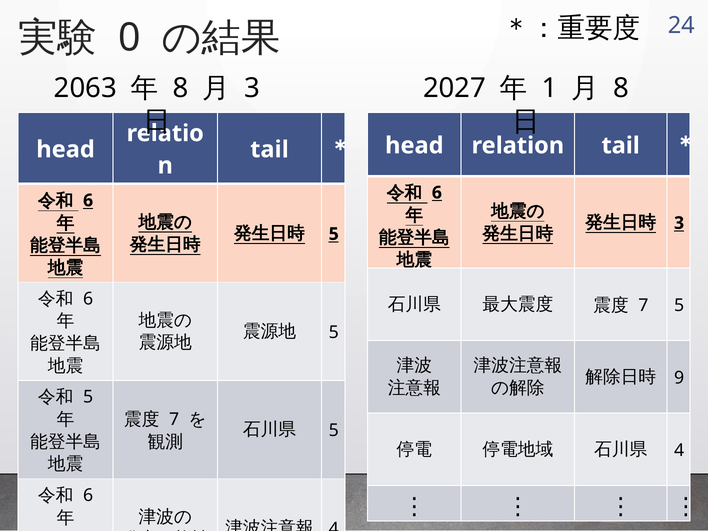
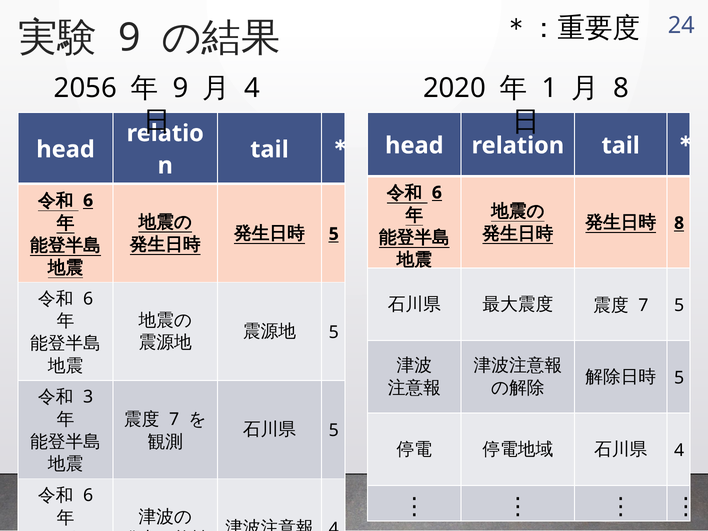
0 at (130, 38): 0 -> 9
2063: 2063 -> 2056
8 at (181, 88): 8 -> 9
3 at (252, 88): 3 -> 4
2027: 2027 -> 2020
3 at (679, 223): 3 -> 8
9 at (679, 378): 9 -> 5
5 at (88, 397): 5 -> 3
